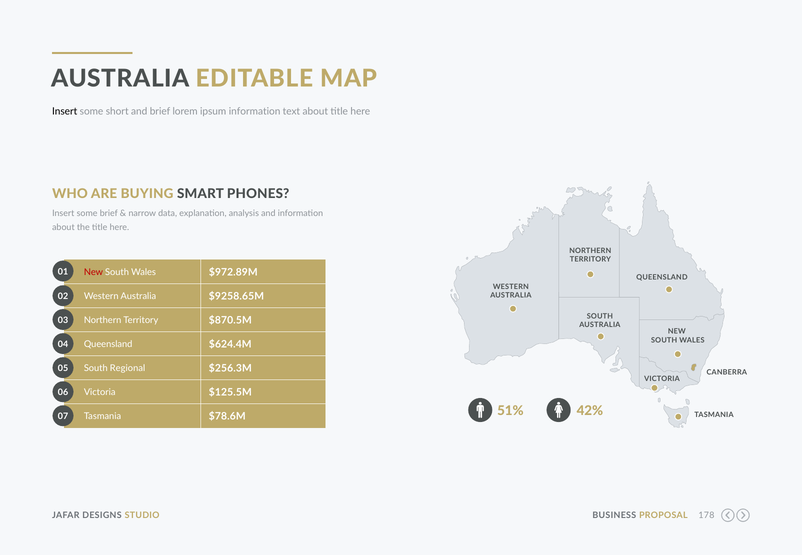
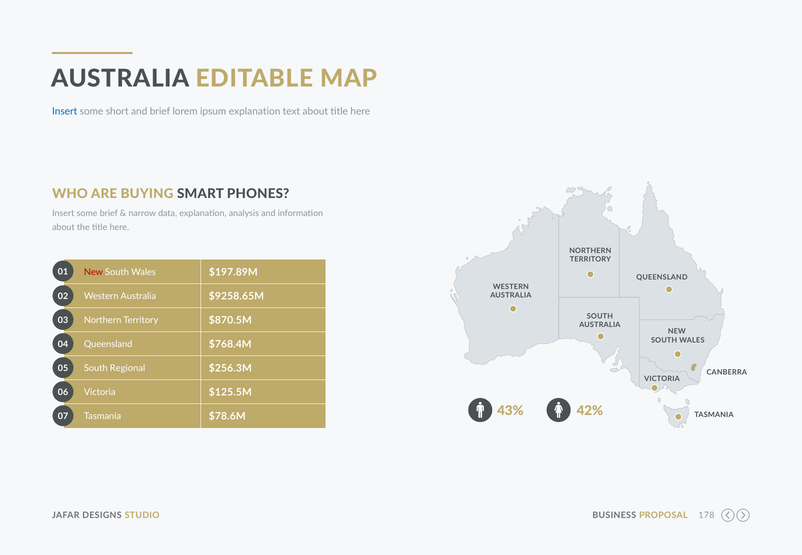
Insert at (65, 112) colour: black -> blue
ipsum information: information -> explanation
$972.89M: $972.89M -> $197.89M
$624.4M: $624.4M -> $768.4M
51%: 51% -> 43%
